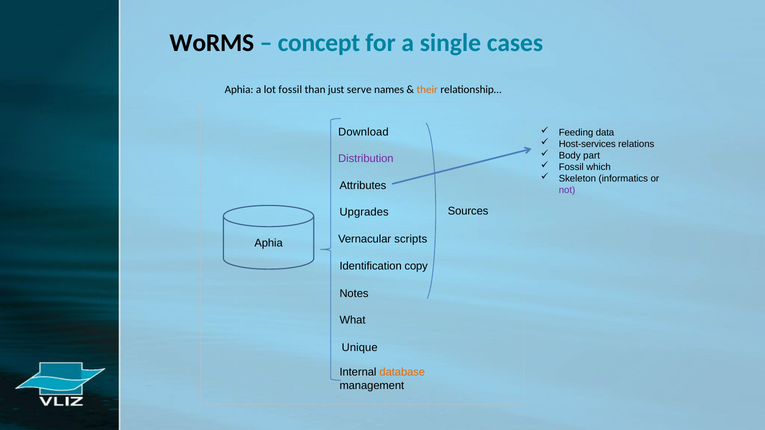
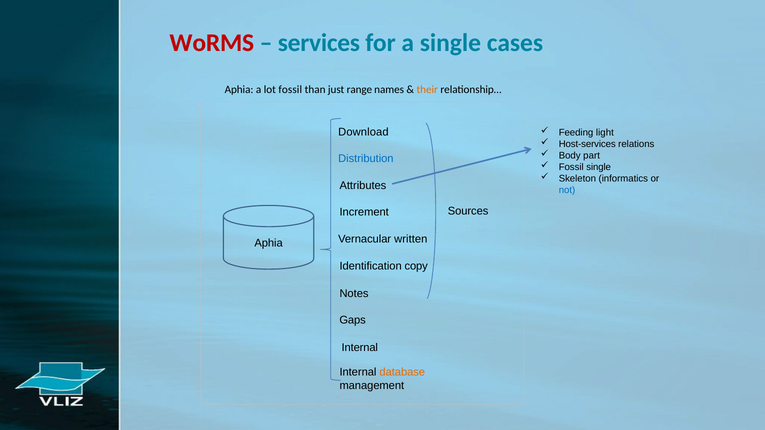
WoRMS colour: black -> red
concept: concept -> services
serve: serve -> range
data: data -> light
Distribution colour: purple -> blue
Fossil which: which -> single
not colour: purple -> blue
Upgrades: Upgrades -> Increment
scripts: scripts -> written
What: What -> Gaps
Unique at (360, 348): Unique -> Internal
